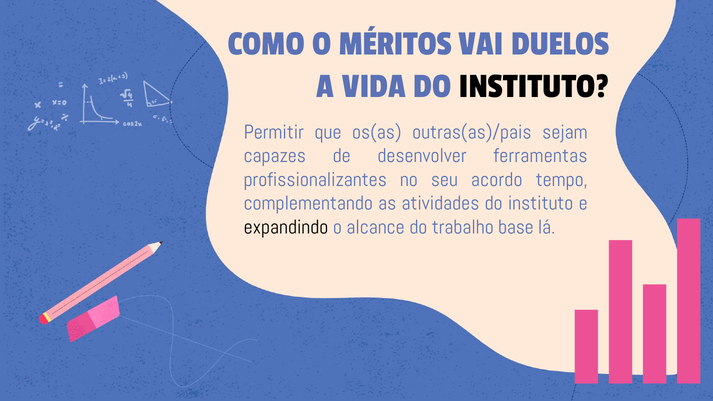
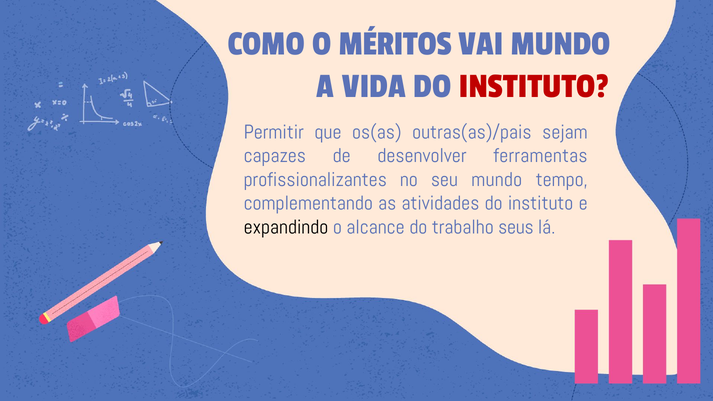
VAI DUELOS: DUELOS -> MUNDO
INSTITUTO at (534, 86) colour: black -> red
seu acordo: acordo -> mundo
base: base -> seus
